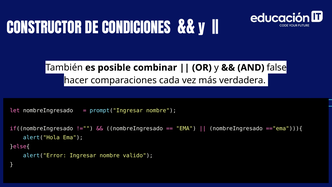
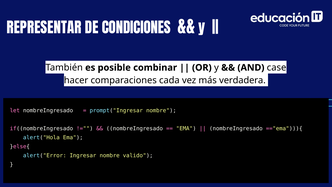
CONSTRUCTOR: CONSTRUCTOR -> REPRESENTAR
false: false -> case
